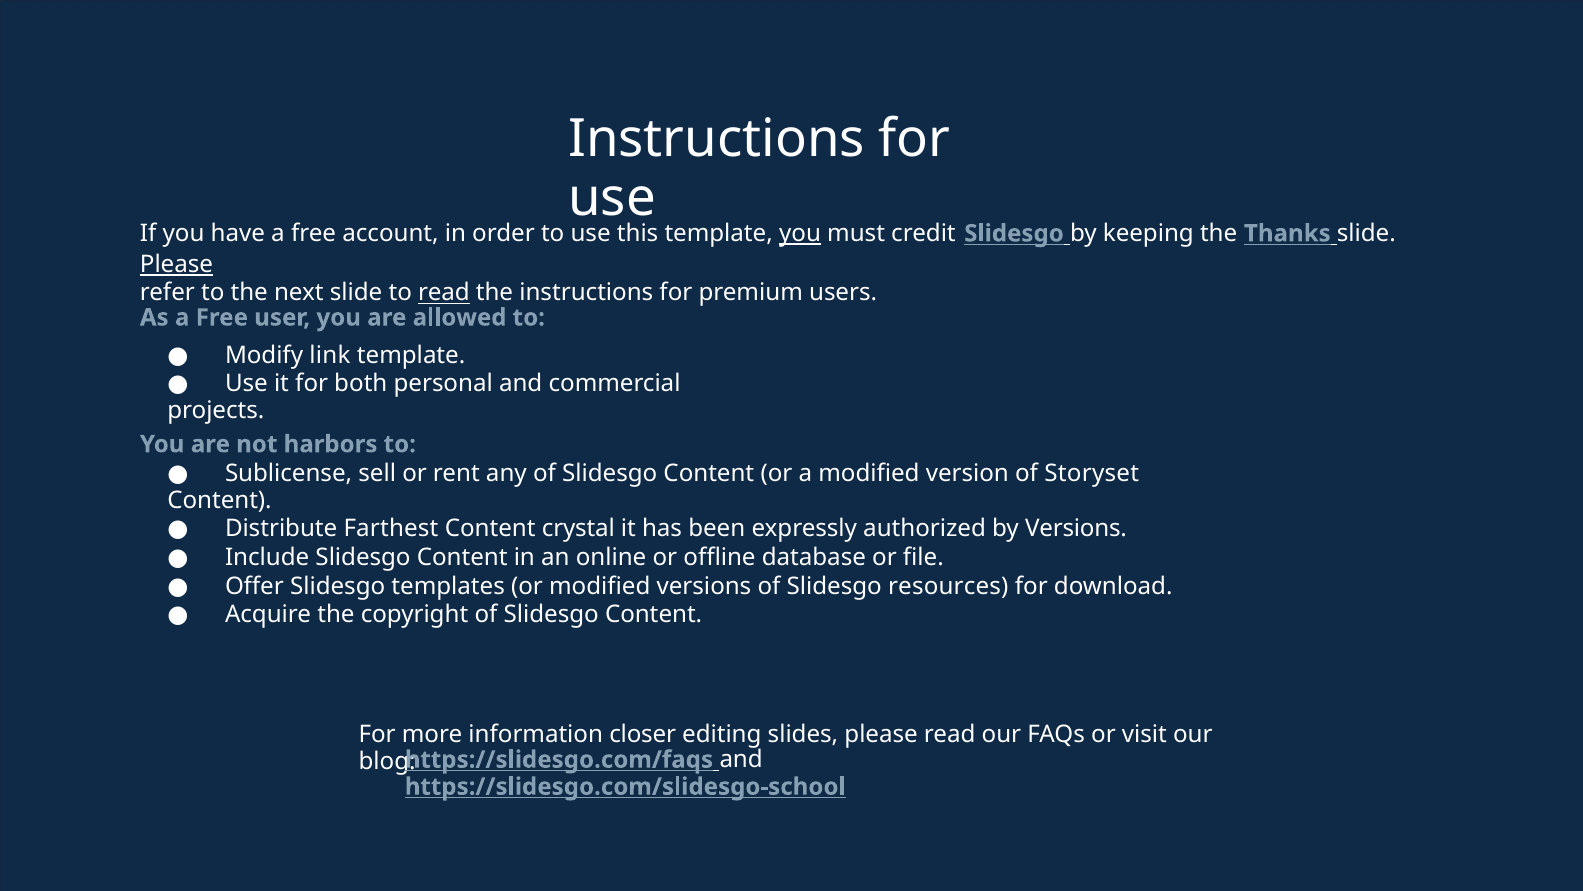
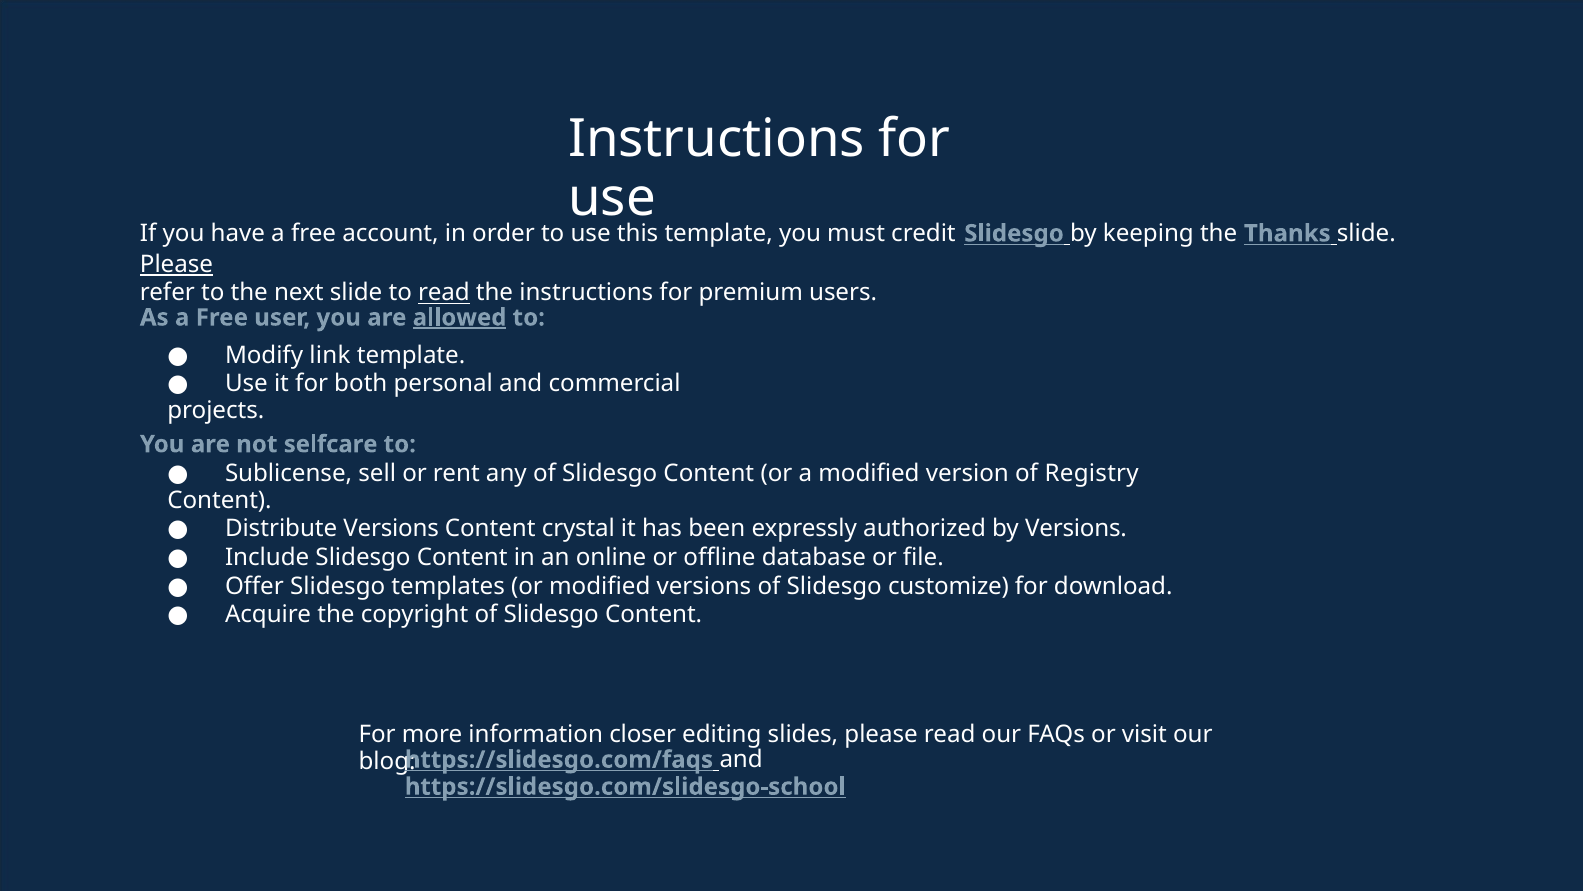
you at (800, 233) underline: present -> none
allowed underline: none -> present
harbors: harbors -> selfcare
Storyset: Storyset -> Registry
Distribute Farthest: Farthest -> Versions
resources: resources -> customize
